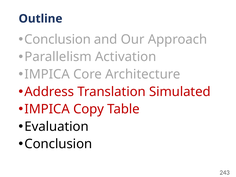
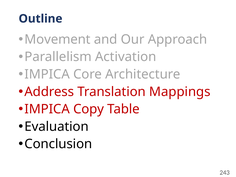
Conclusion at (58, 39): Conclusion -> Movement
Simulated: Simulated -> Mappings
